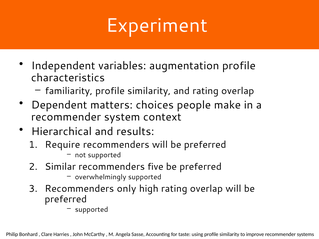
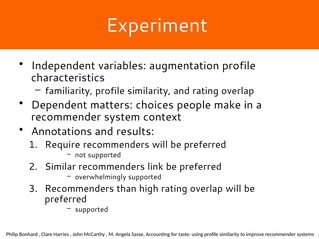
Hierarchical: Hierarchical -> Annotations
five: five -> link
only: only -> than
